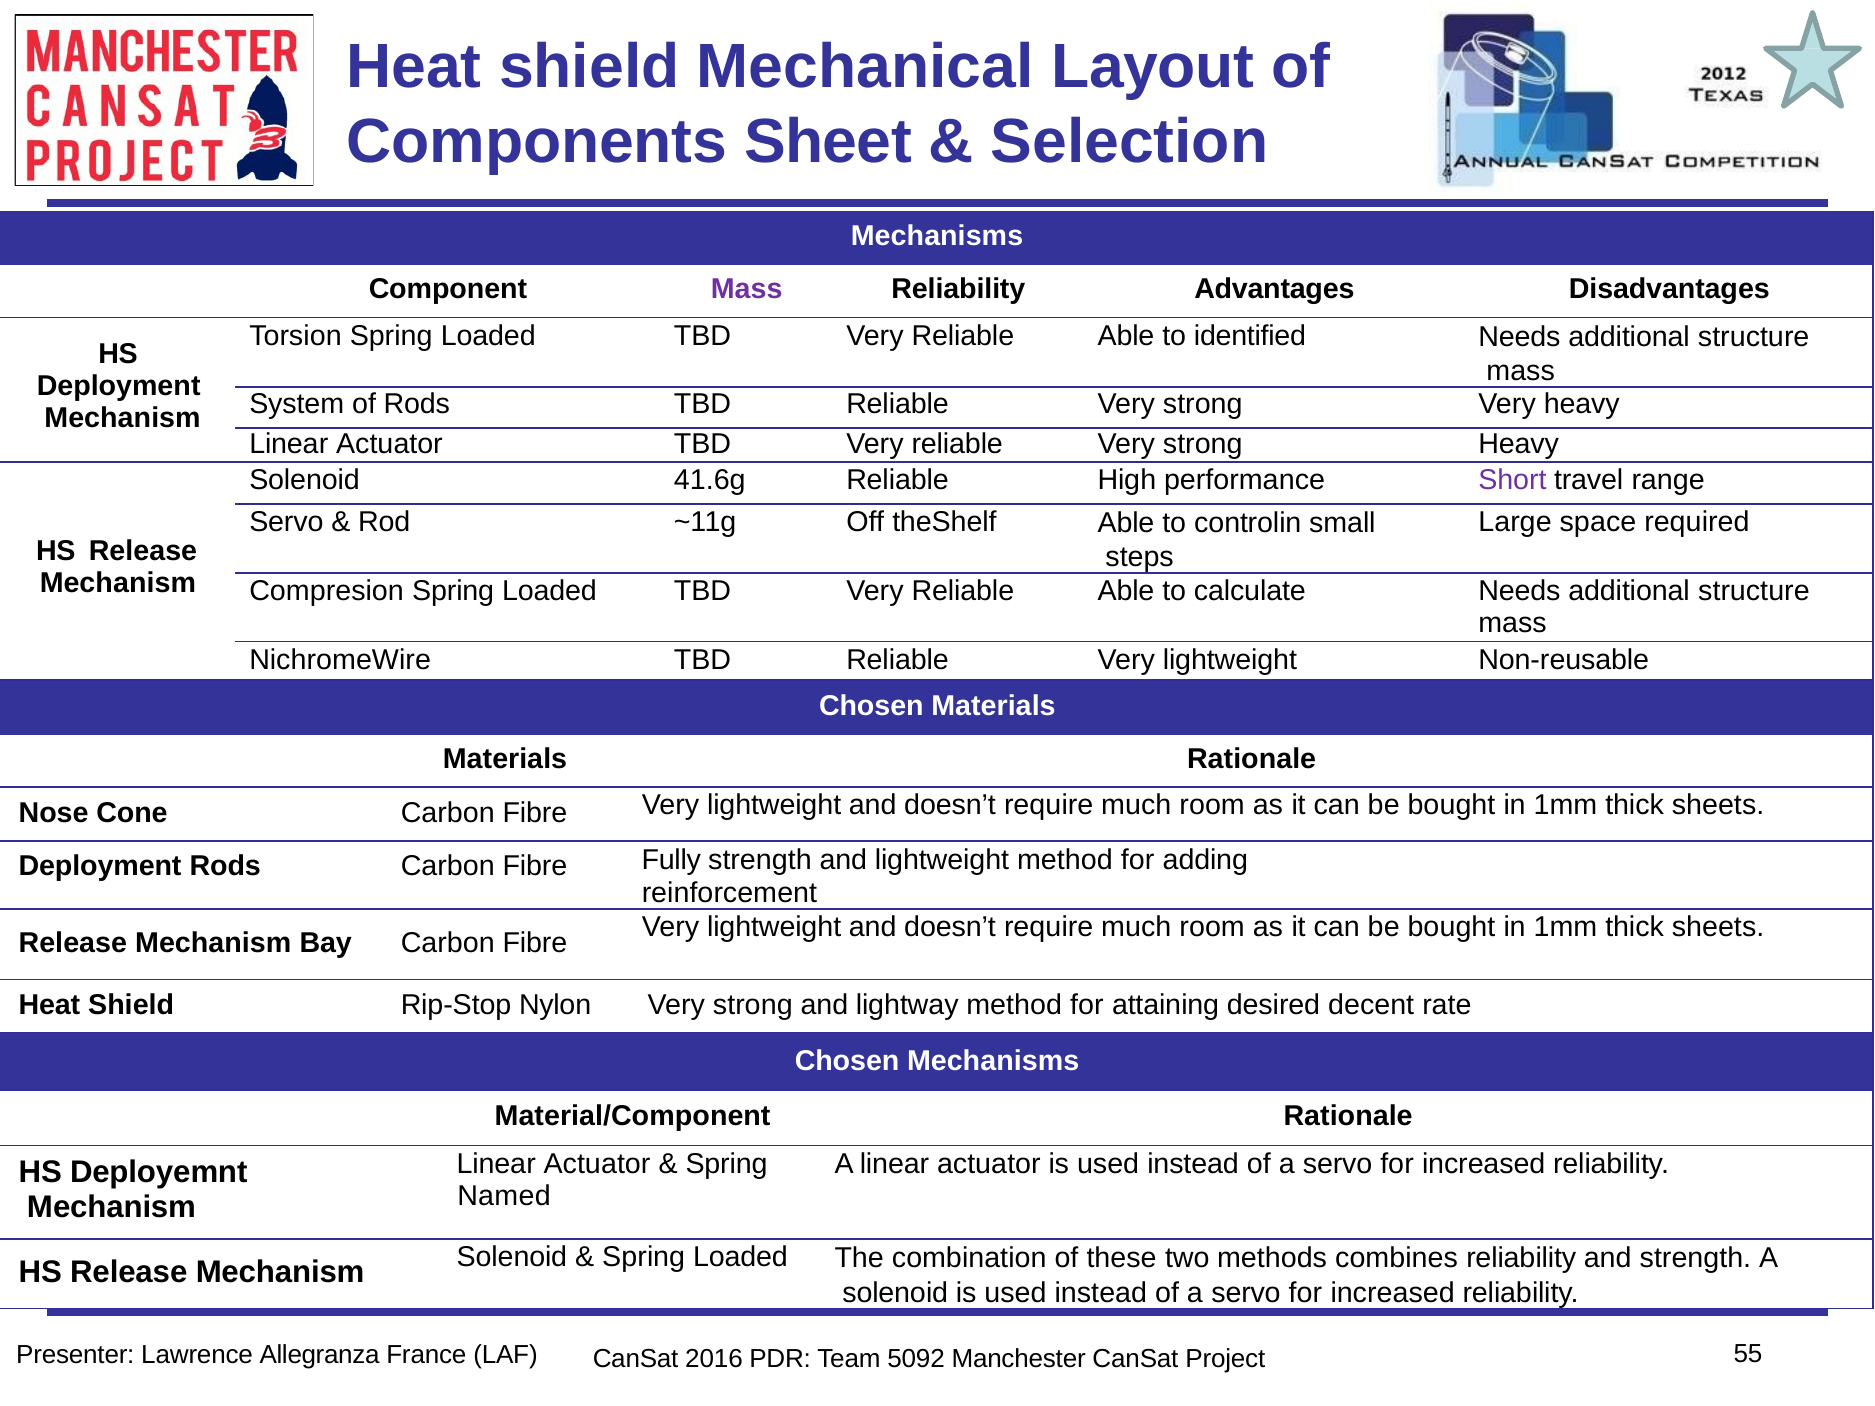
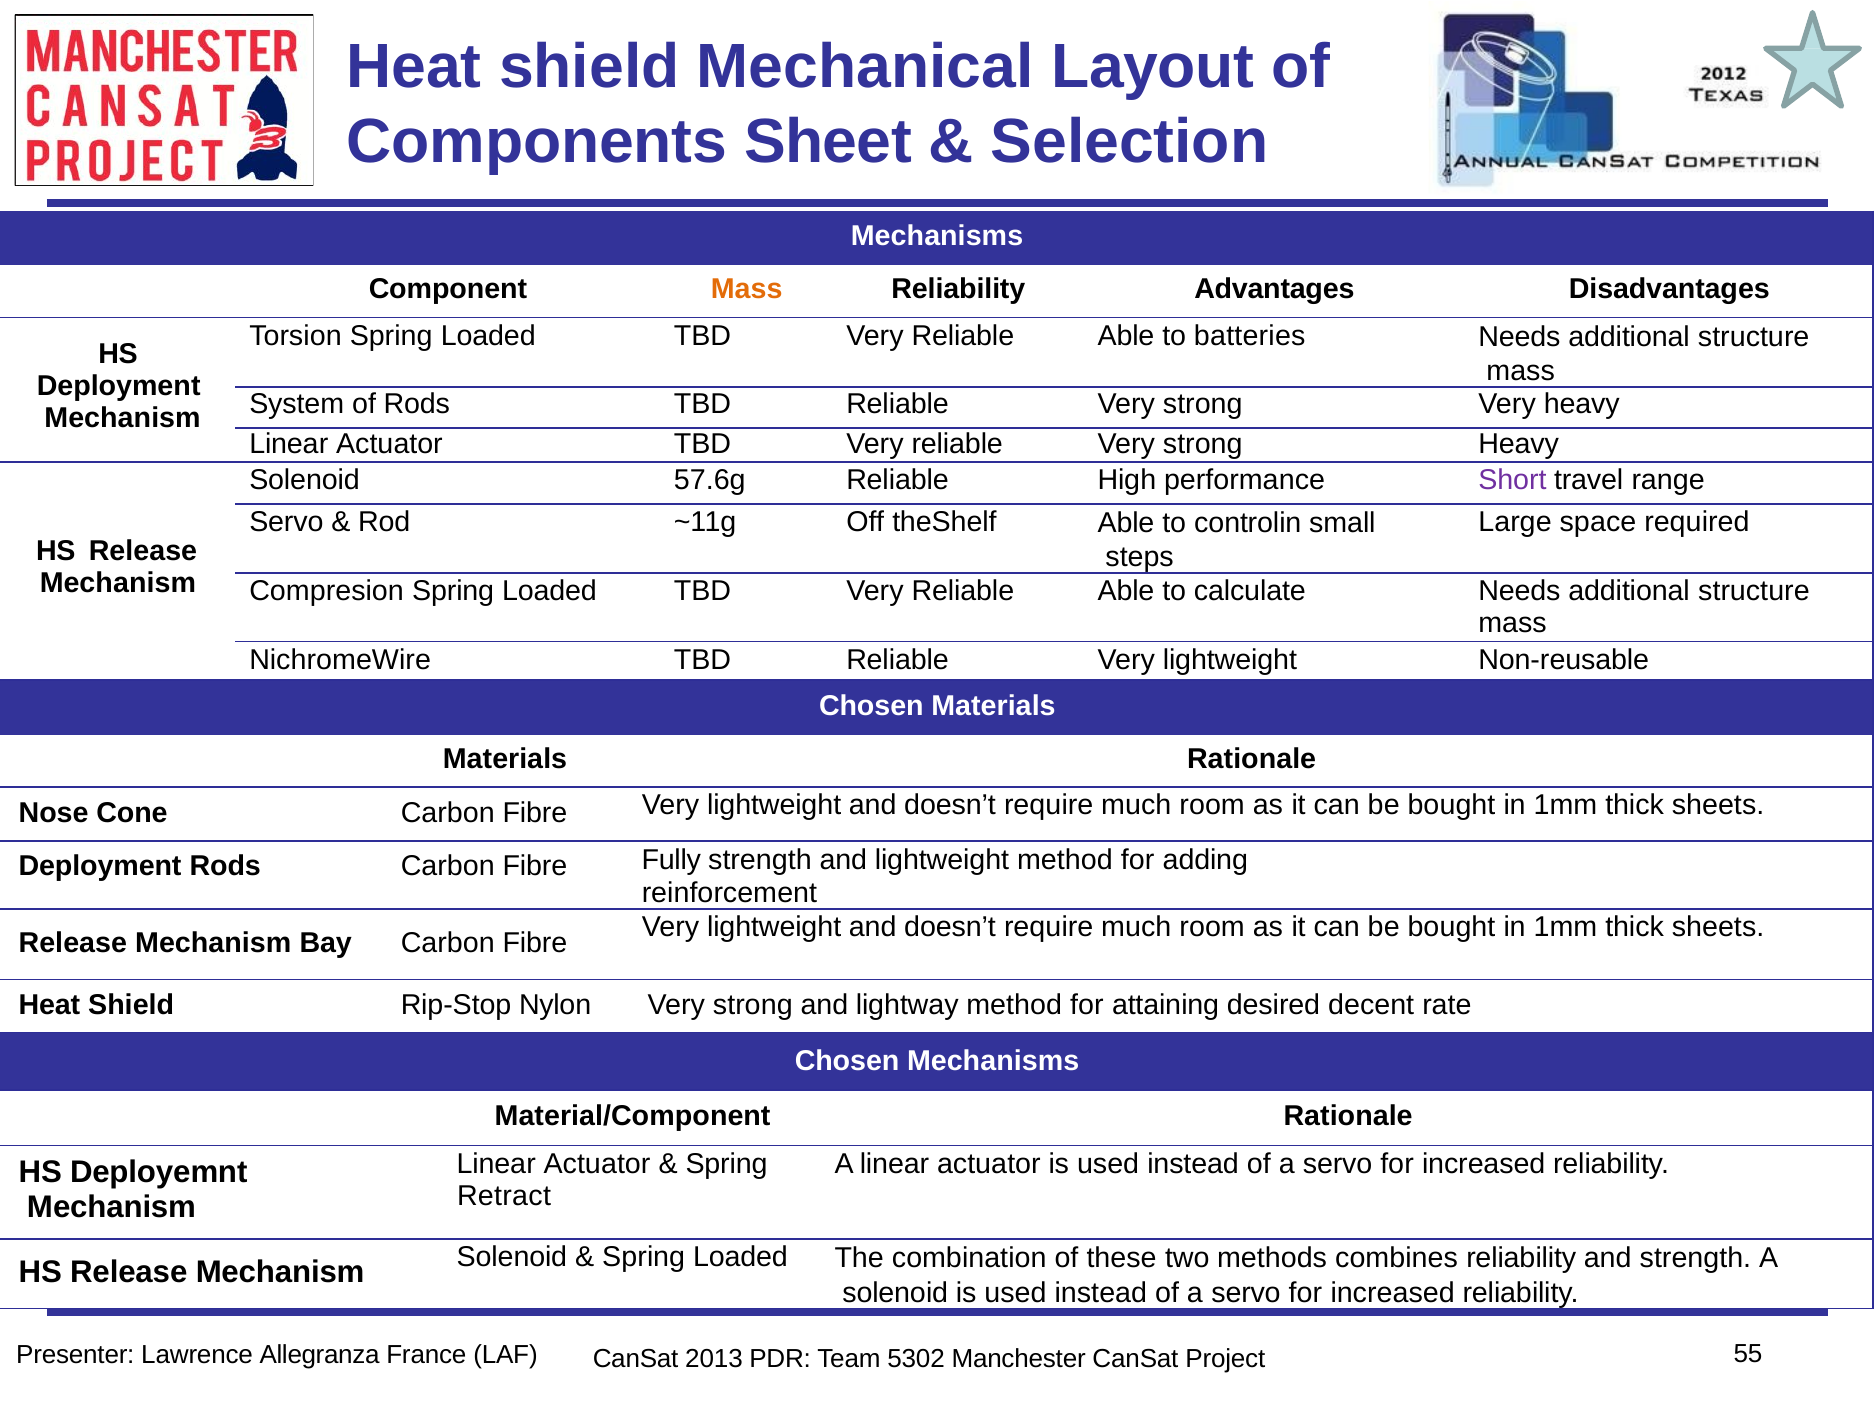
Mass at (747, 290) colour: purple -> orange
identified: identified -> batteries
41.6g: 41.6g -> 57.6g
Named: Named -> Retract
2016: 2016 -> 2013
5092: 5092 -> 5302
